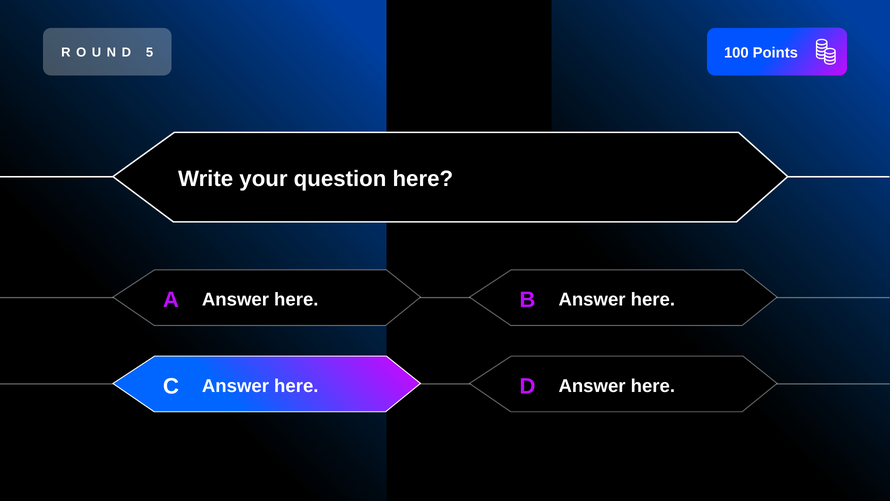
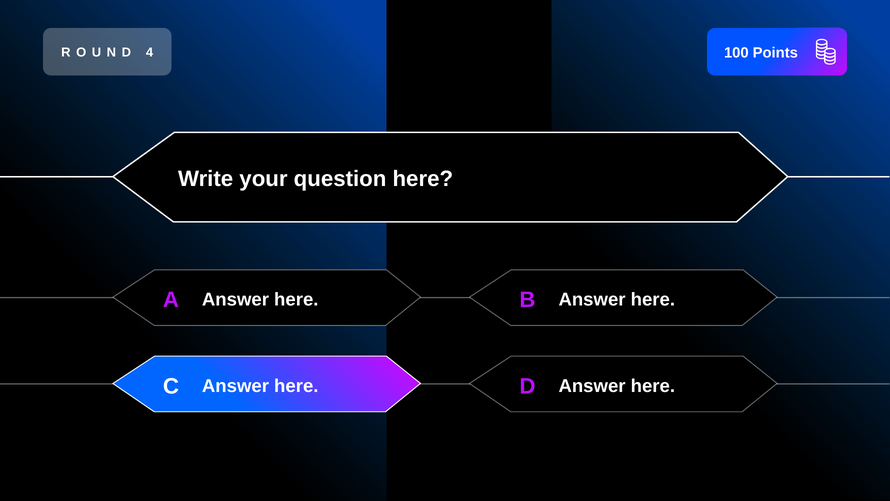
5: 5 -> 4
